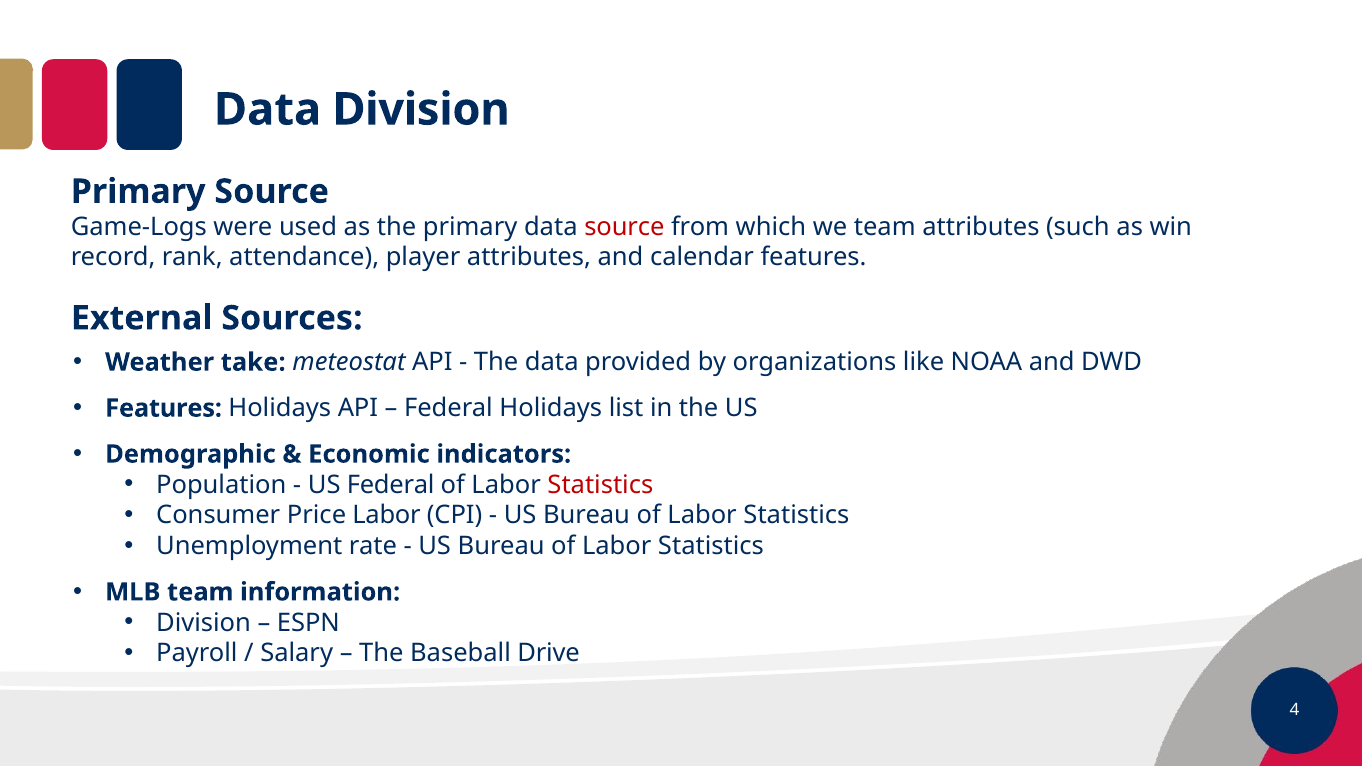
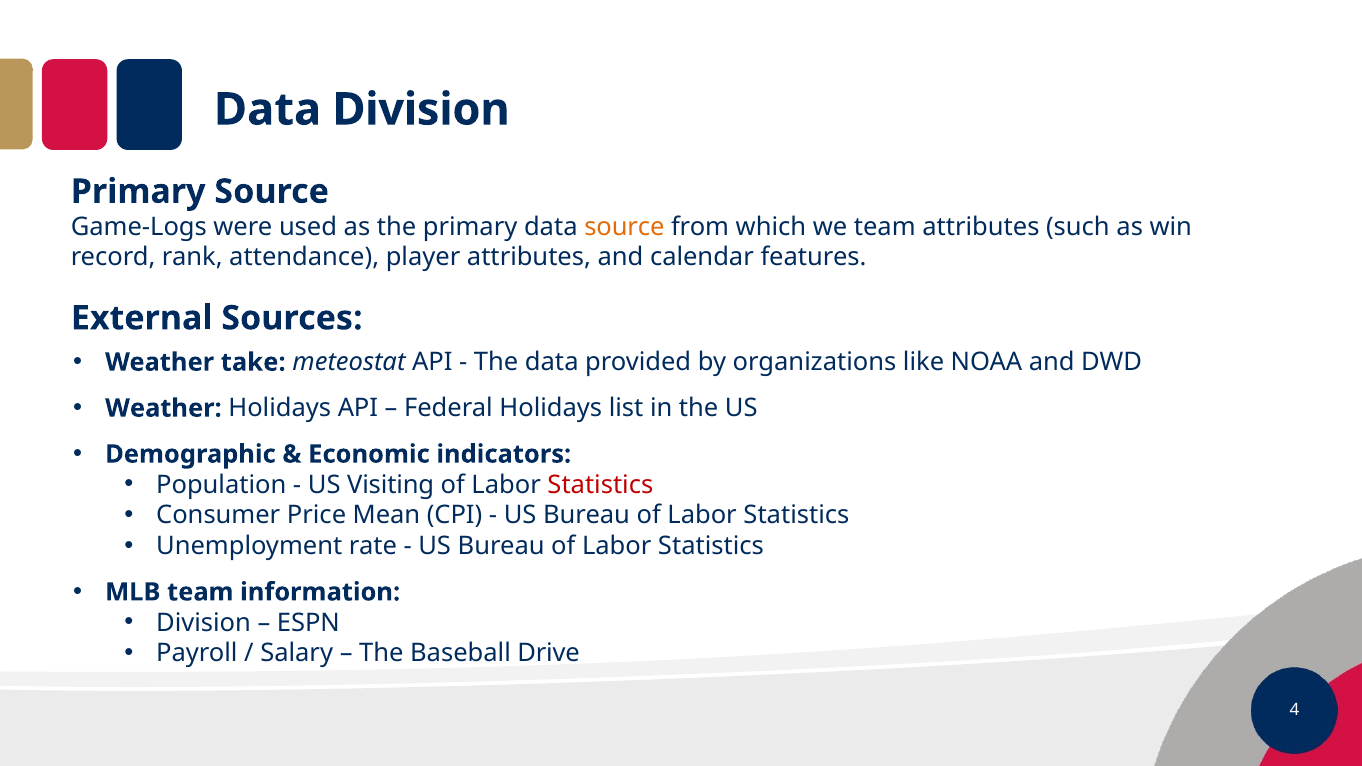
source at (624, 227) colour: red -> orange
Features at (164, 408): Features -> Weather
US Federal: Federal -> Visiting
Price Labor: Labor -> Mean
